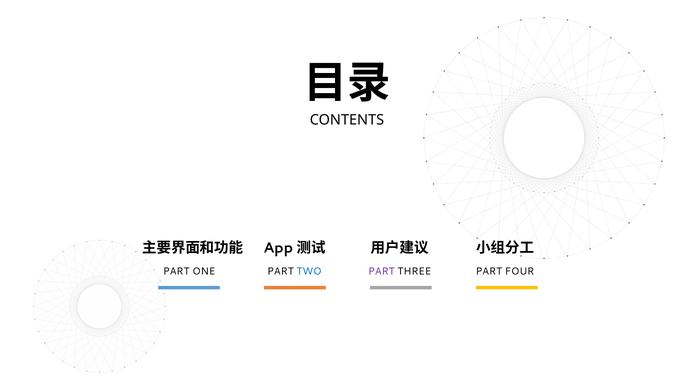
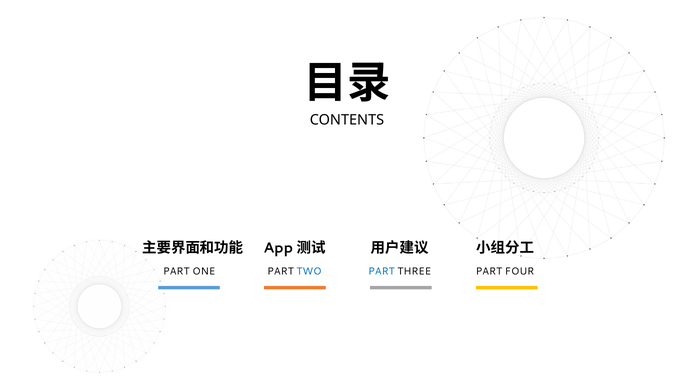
PART at (381, 271) colour: purple -> blue
